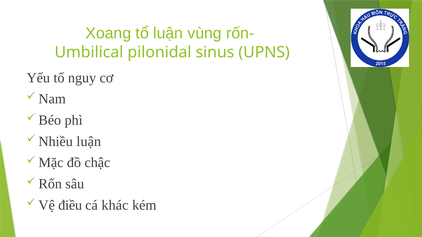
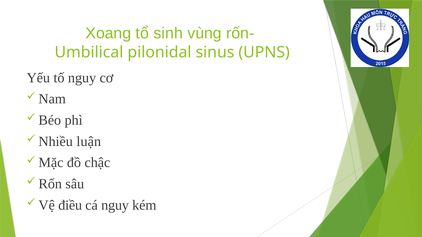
tổ luận: luận -> sinh
cá khác: khác -> nguy
